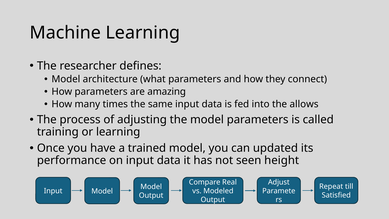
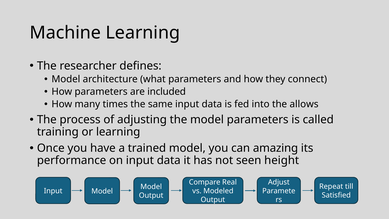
amazing: amazing -> included
updated: updated -> amazing
